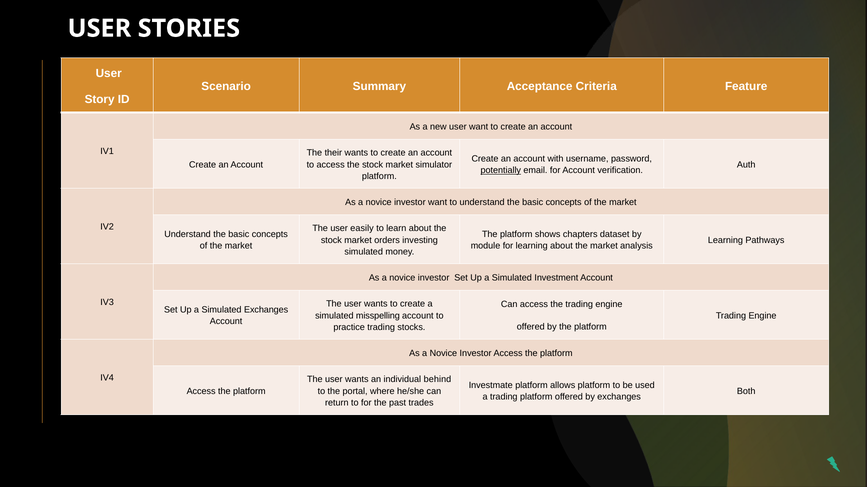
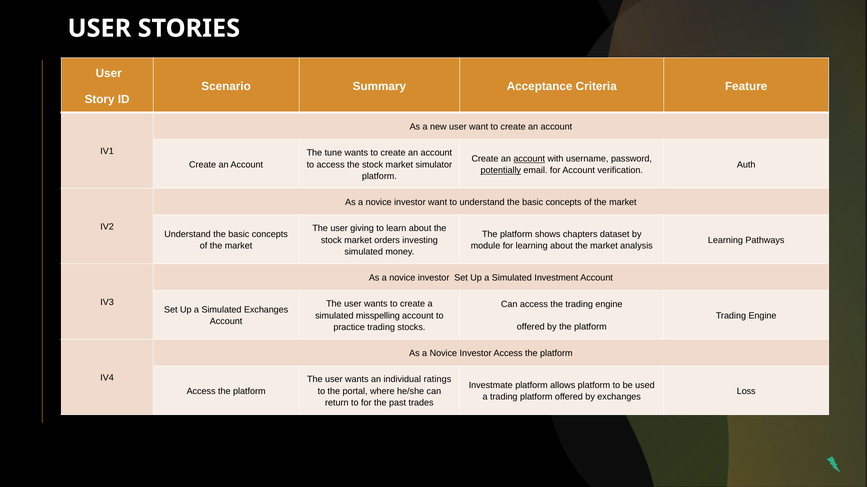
their: their -> tune
account at (529, 159) underline: none -> present
easily: easily -> giving
behind: behind -> ratings
Both: Both -> Loss
